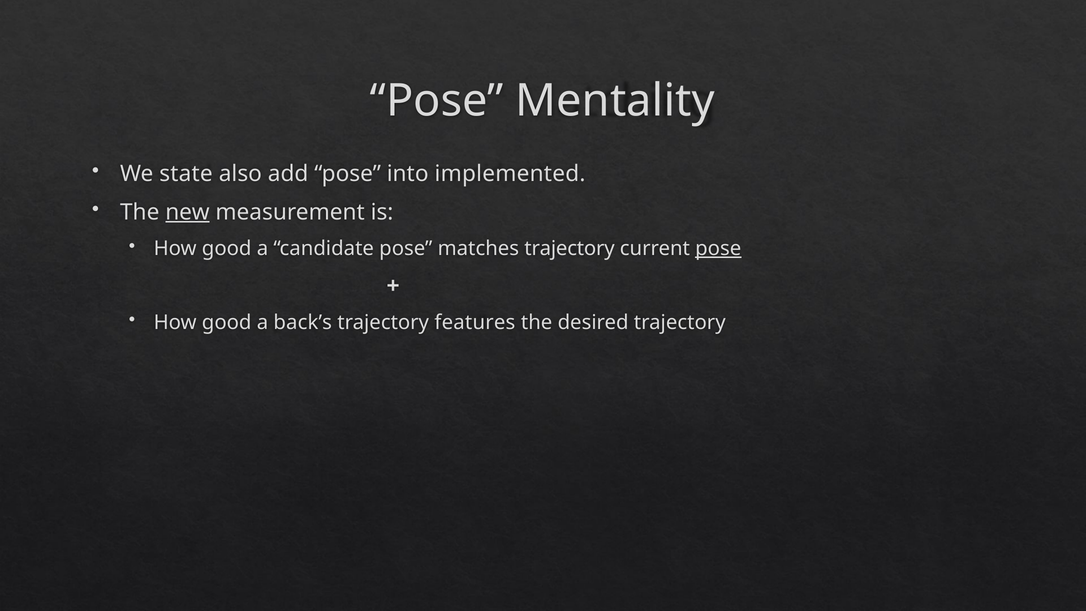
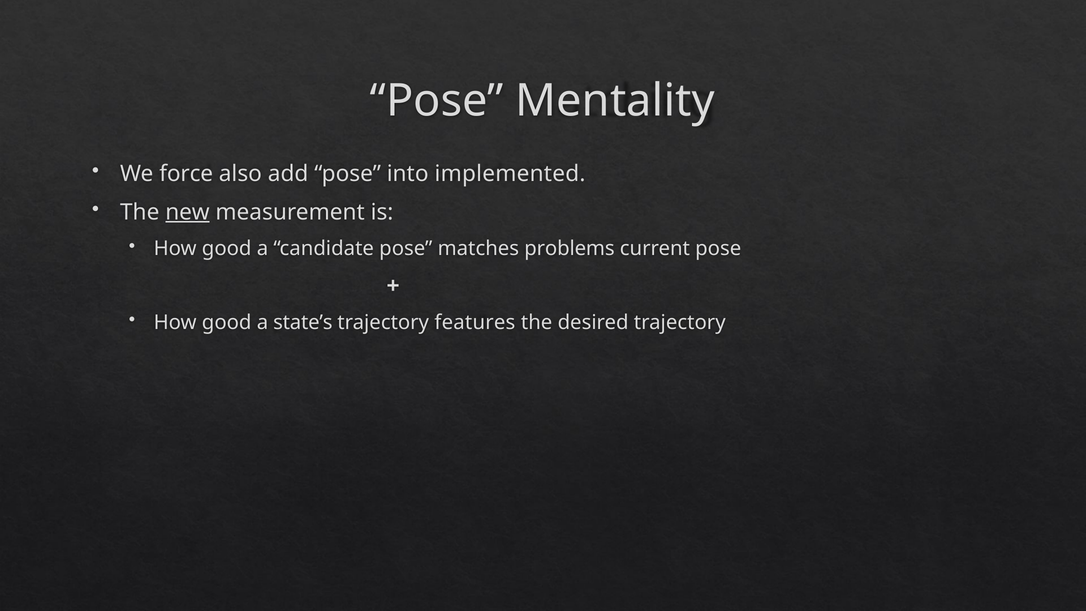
state: state -> force
matches trajectory: trajectory -> problems
pose at (718, 249) underline: present -> none
back’s: back’s -> state’s
